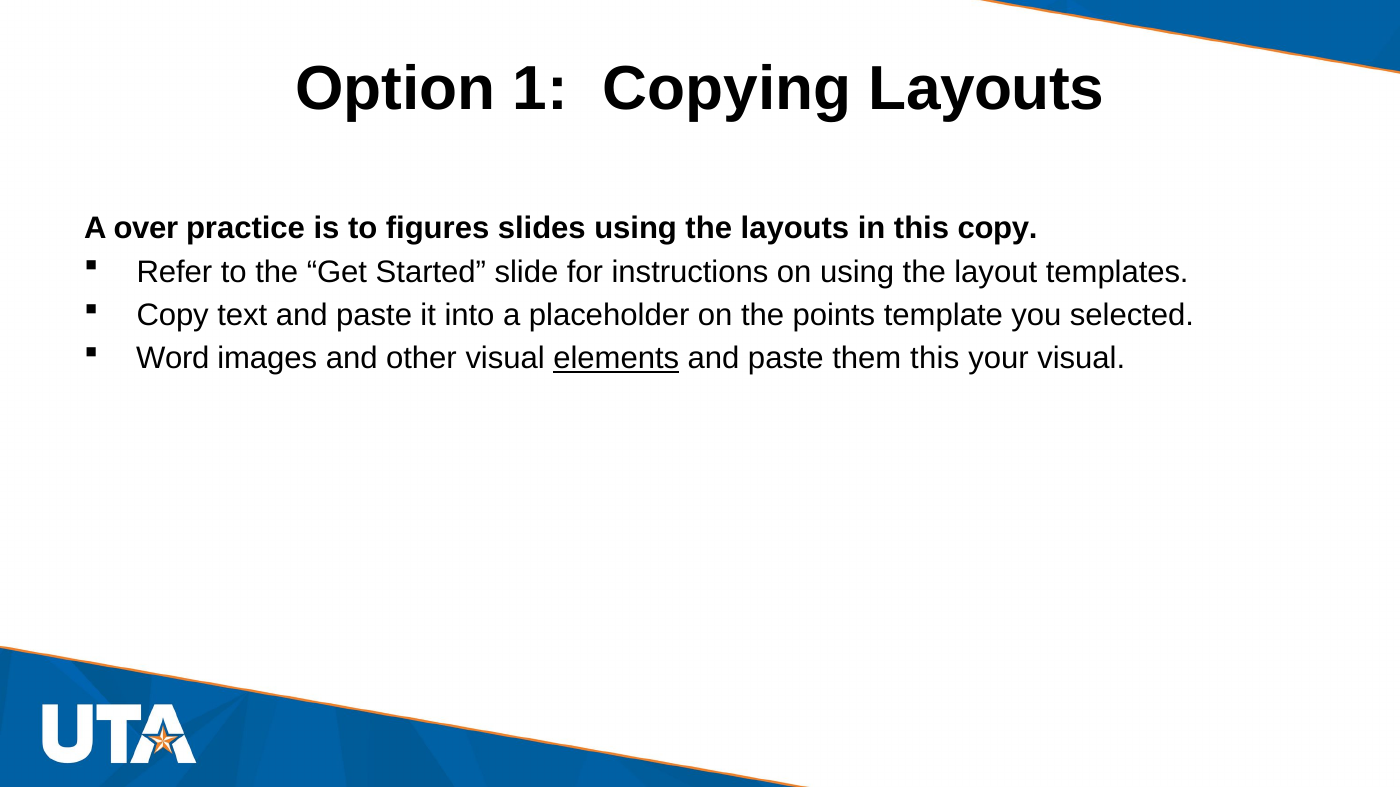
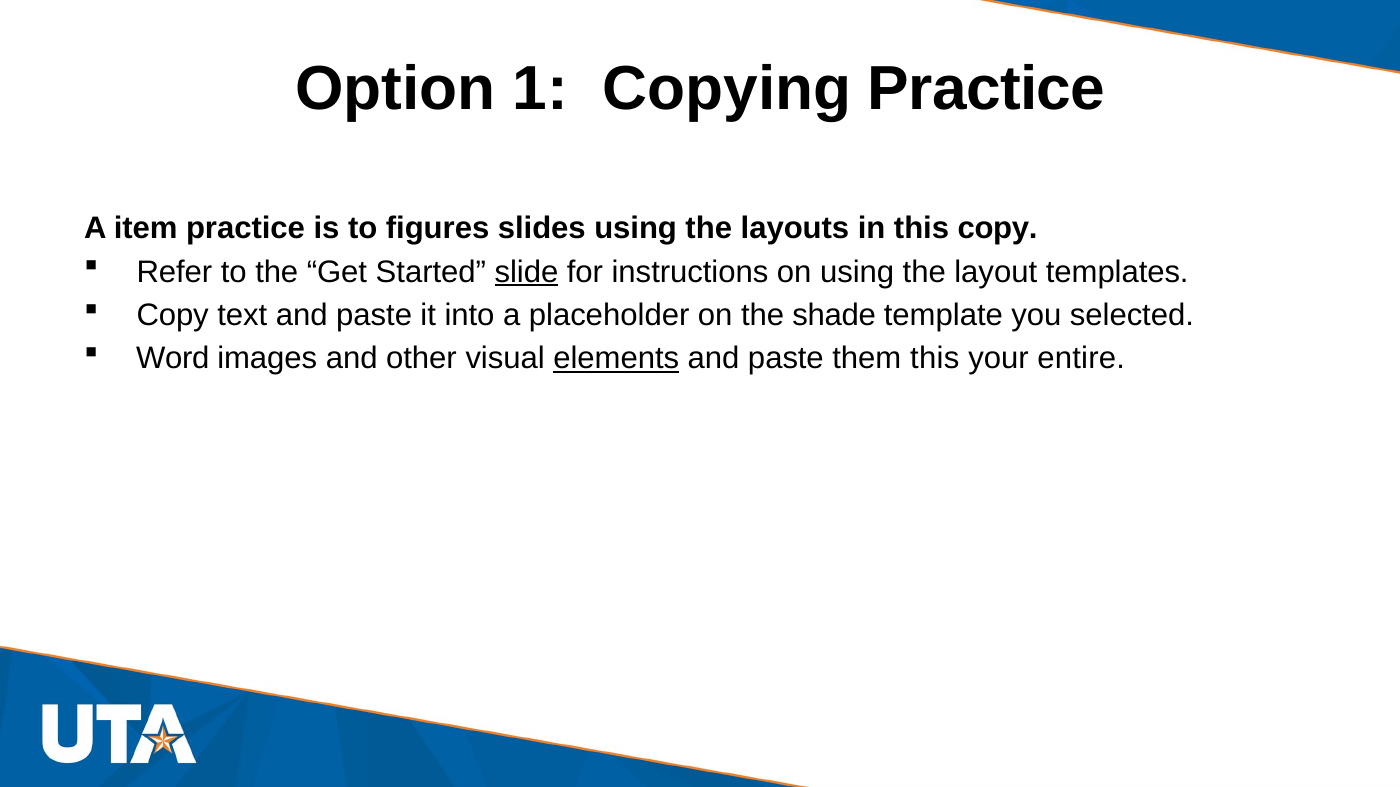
Copying Layouts: Layouts -> Practice
over: over -> item
slide underline: none -> present
points: points -> shade
your visual: visual -> entire
